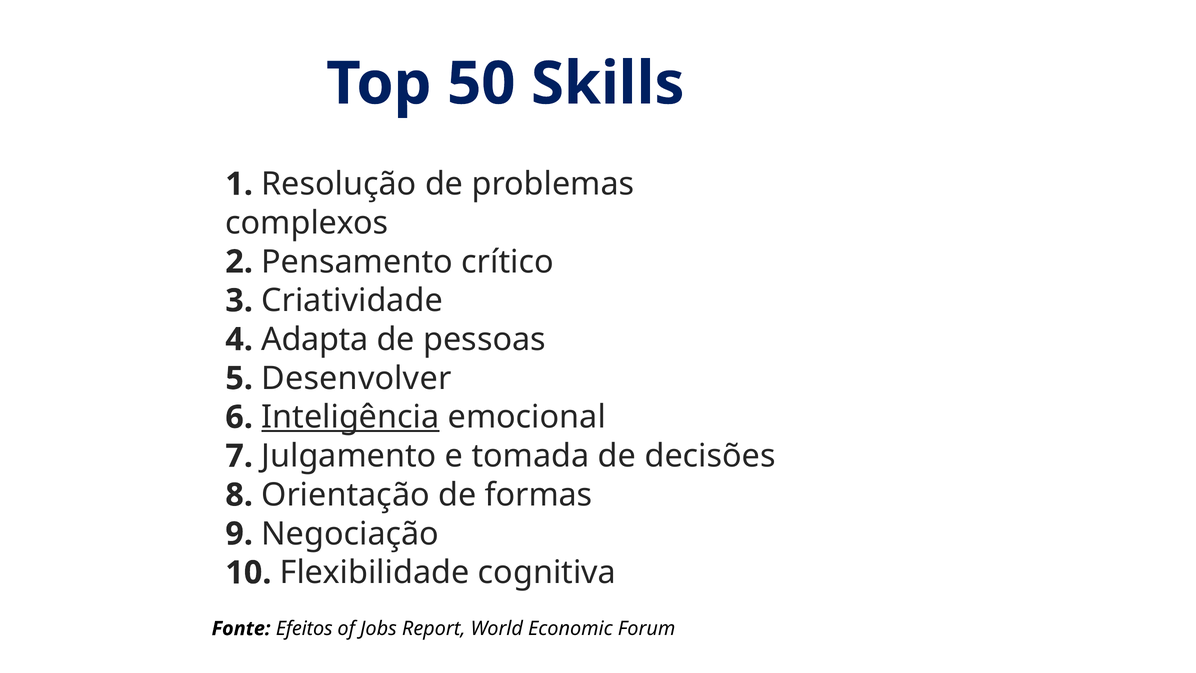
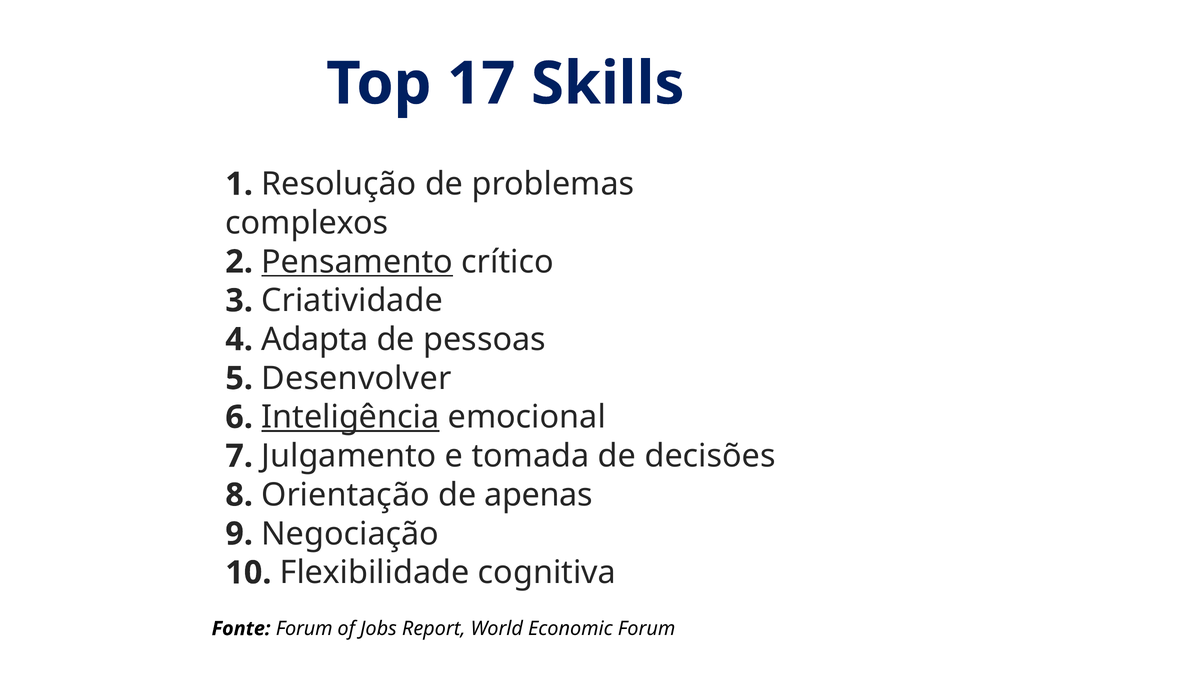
50: 50 -> 17
Pensamento underline: none -> present
formas: formas -> apenas
Fonte Efeitos: Efeitos -> Forum
